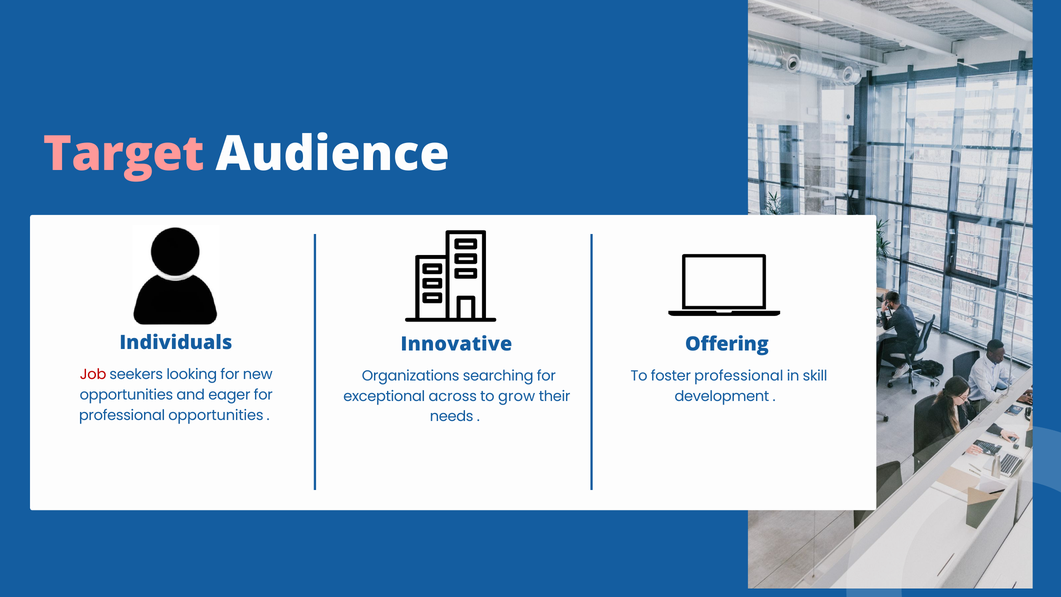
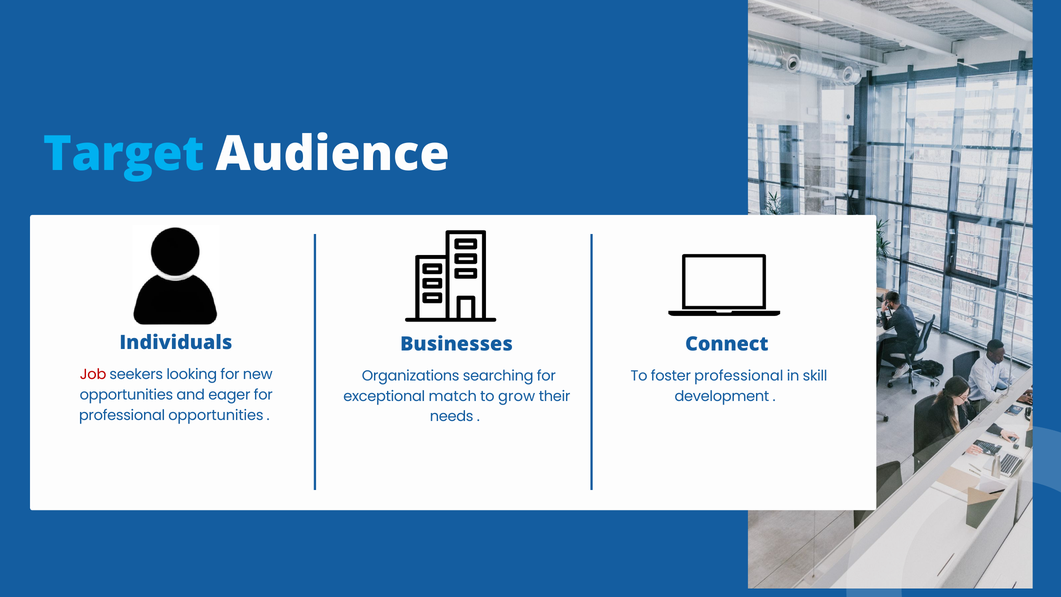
Target colour: pink -> light blue
Innovative: Innovative -> Businesses
Offering: Offering -> Connect
across: across -> match
